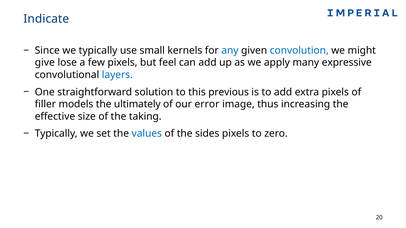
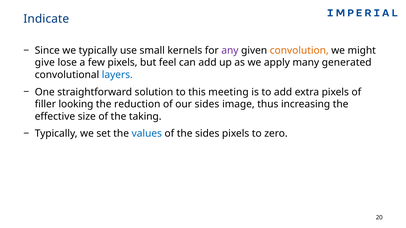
any colour: blue -> purple
convolution colour: blue -> orange
expressive: expressive -> generated
previous: previous -> meeting
models: models -> looking
ultimately: ultimately -> reduction
our error: error -> sides
